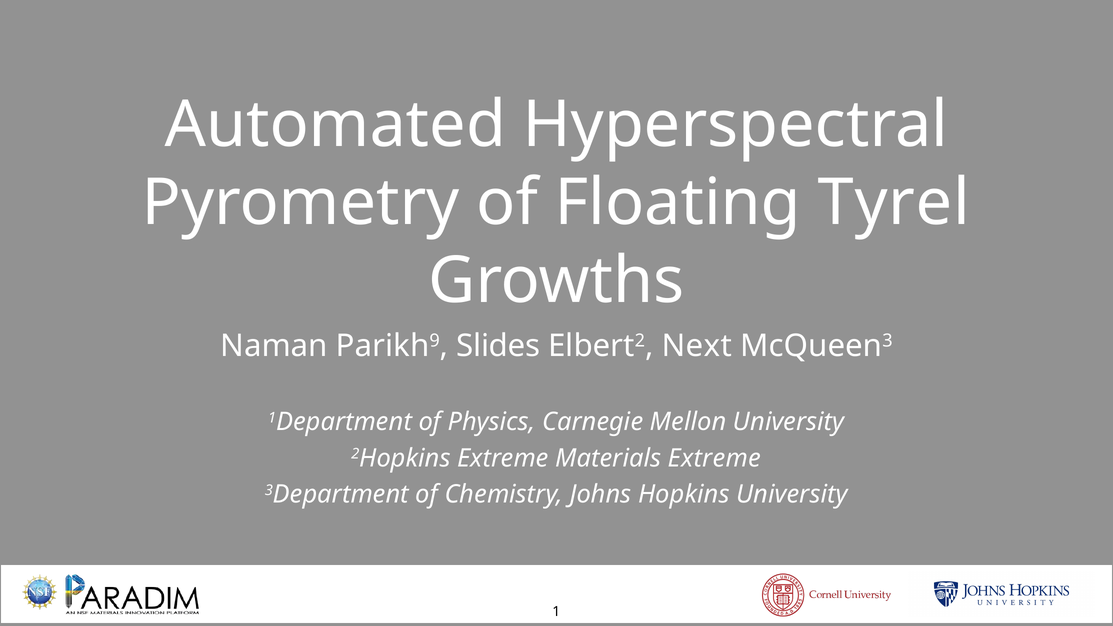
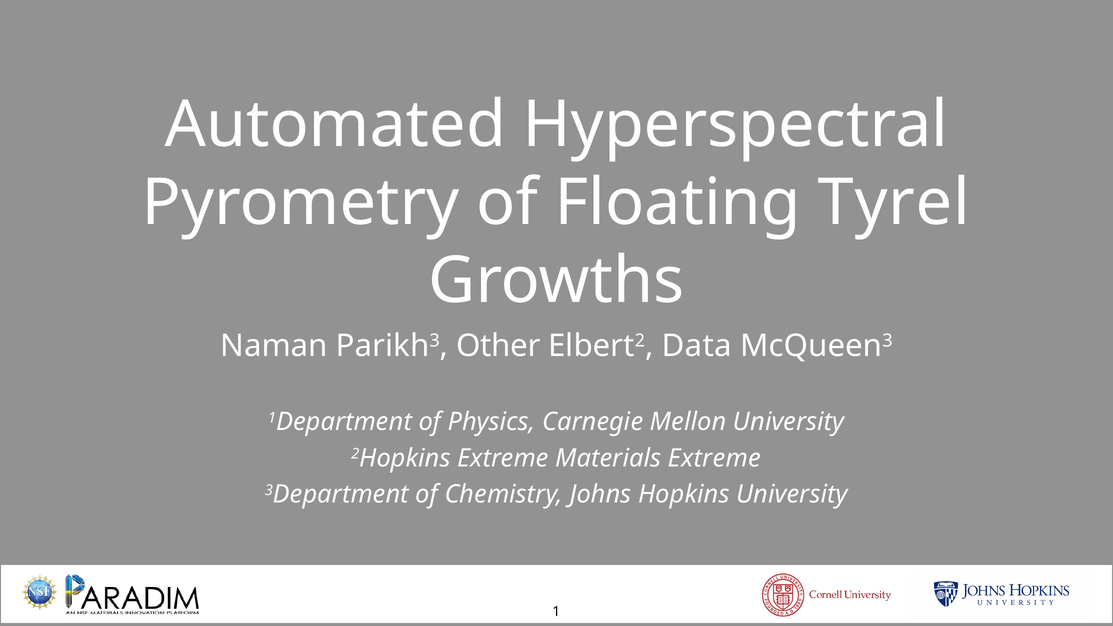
9 at (435, 341): 9 -> 3
Slides: Slides -> Other
Next: Next -> Data
